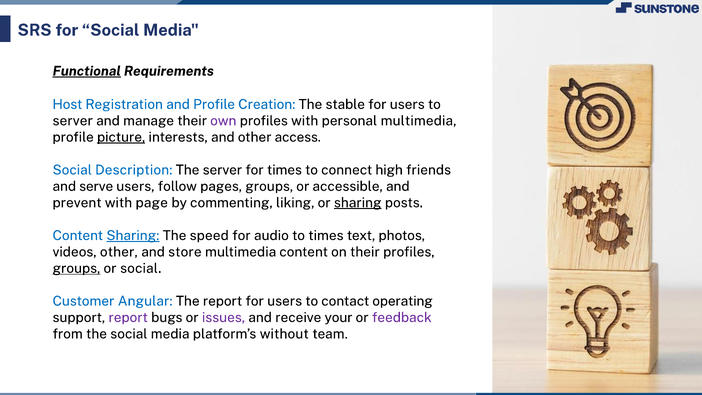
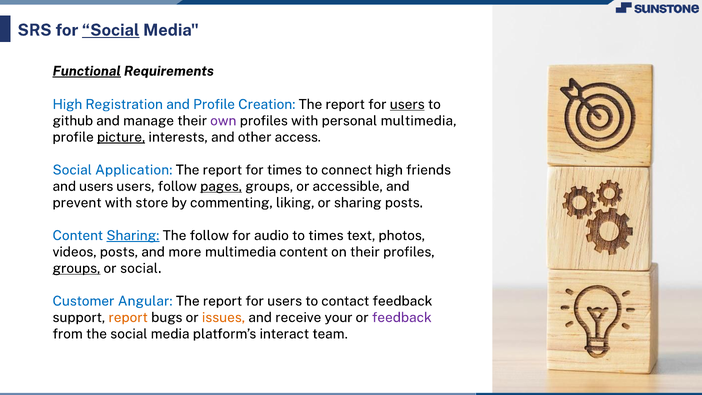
Social at (111, 30) underline: none -> present
Host at (67, 104): Host -> High
Creation The stable: stable -> report
users at (407, 104) underline: none -> present
server at (73, 121): server -> github
Description: Description -> Application
server at (222, 170): server -> report
and serve: serve -> users
pages underline: none -> present
page: page -> store
sharing at (358, 203) underline: present -> none
The speed: speed -> follow
videos other: other -> posts
store: store -> more
contact operating: operating -> feedback
report at (128, 317) colour: purple -> orange
issues colour: purple -> orange
without: without -> interact
